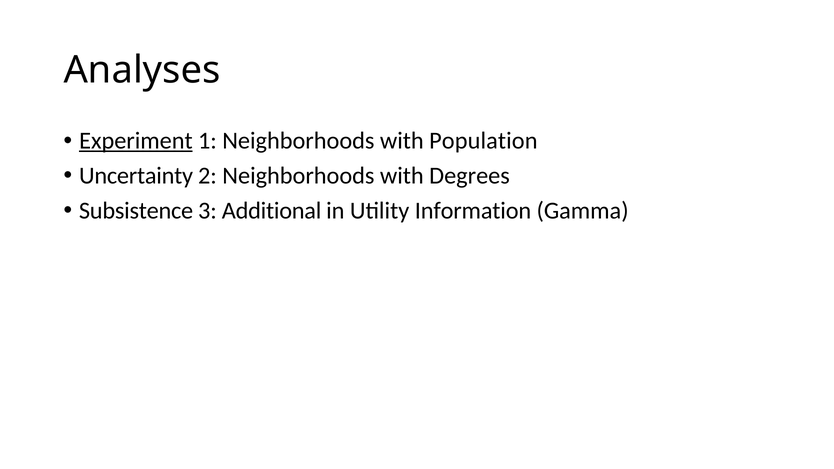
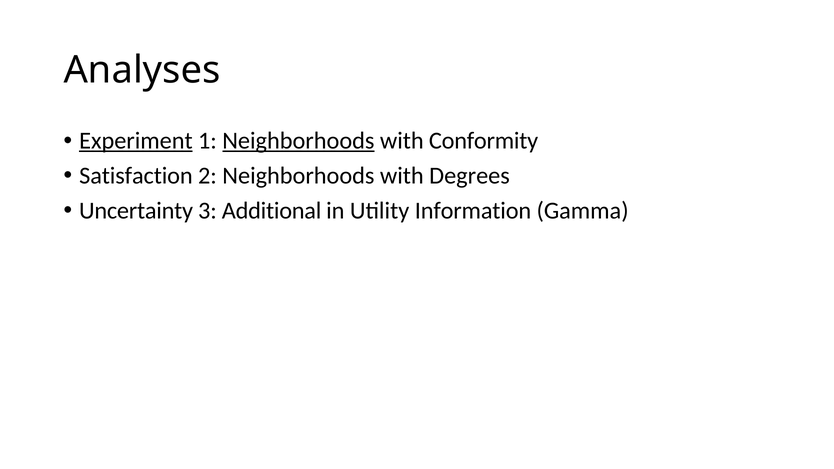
Neighborhoods at (298, 141) underline: none -> present
Population: Population -> Conformity
Uncertainty: Uncertainty -> Satisfaction
Subsistence: Subsistence -> Uncertainty
